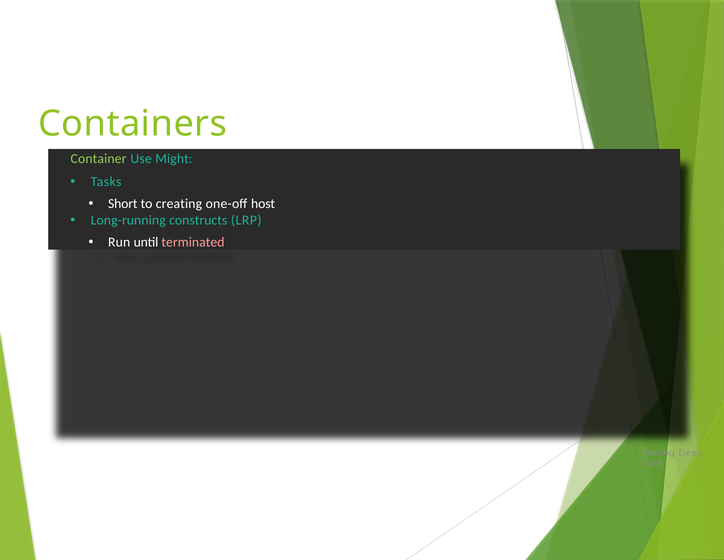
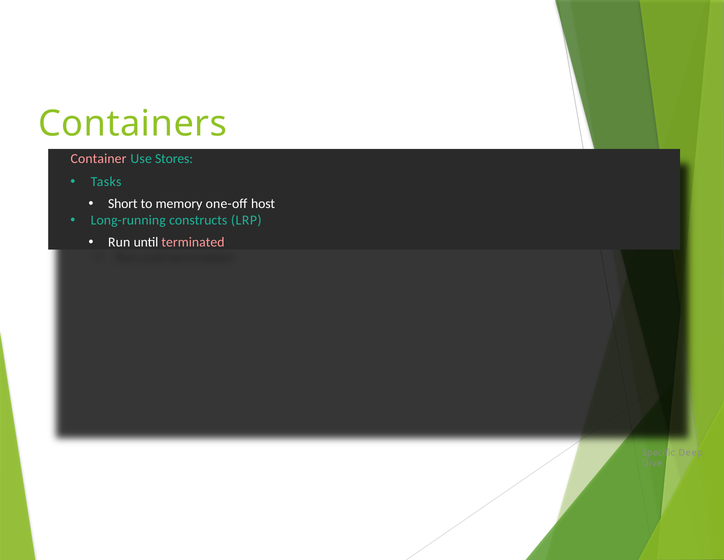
Container colour: light green -> pink
Might: Might -> Stores
creating: creating -> memory
Resting: Resting -> Specific
